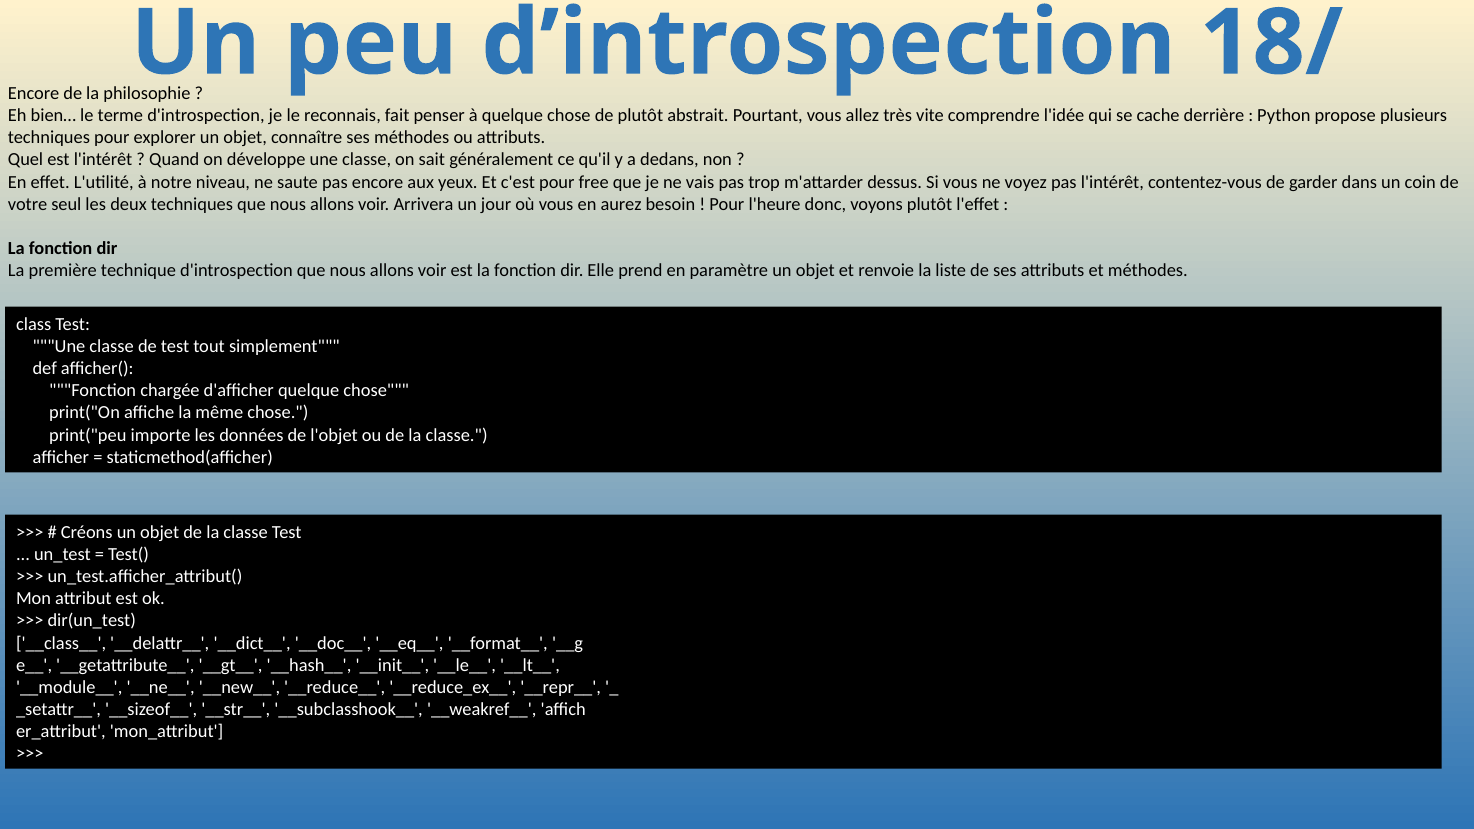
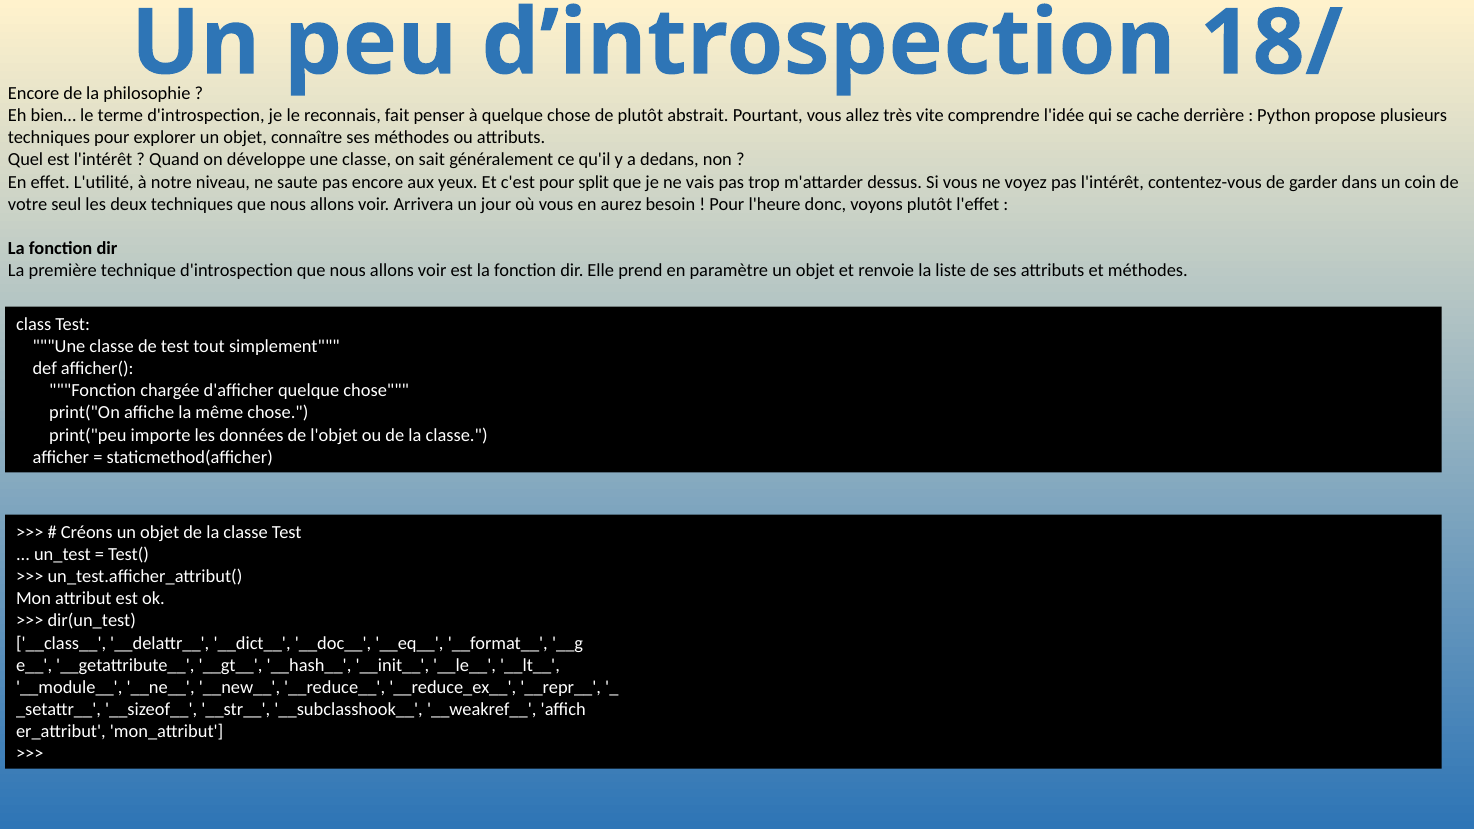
free: free -> split
